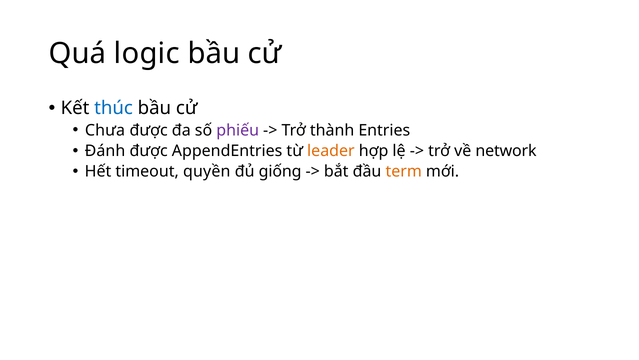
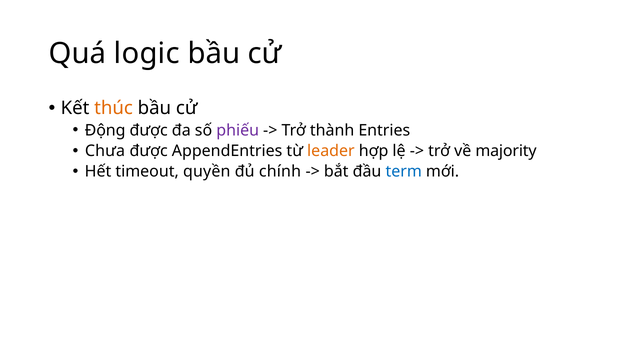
thúc colour: blue -> orange
Chưa: Chưa -> Động
Đánh: Đánh -> Chưa
network: network -> majority
giống: giống -> chính
term colour: orange -> blue
